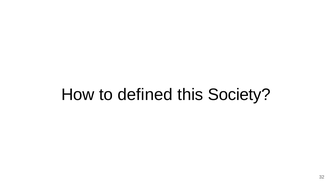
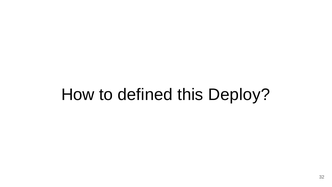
Society: Society -> Deploy
